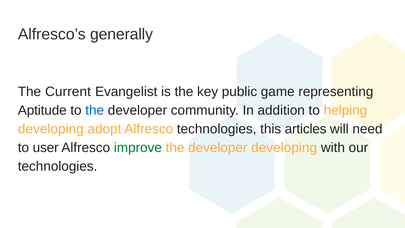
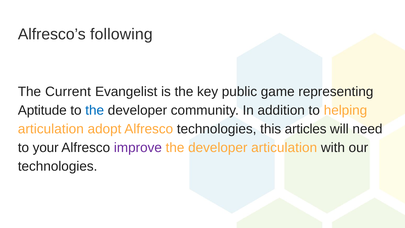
generally: generally -> following
developing at (51, 129): developing -> articulation
user: user -> your
improve colour: green -> purple
developer developing: developing -> articulation
